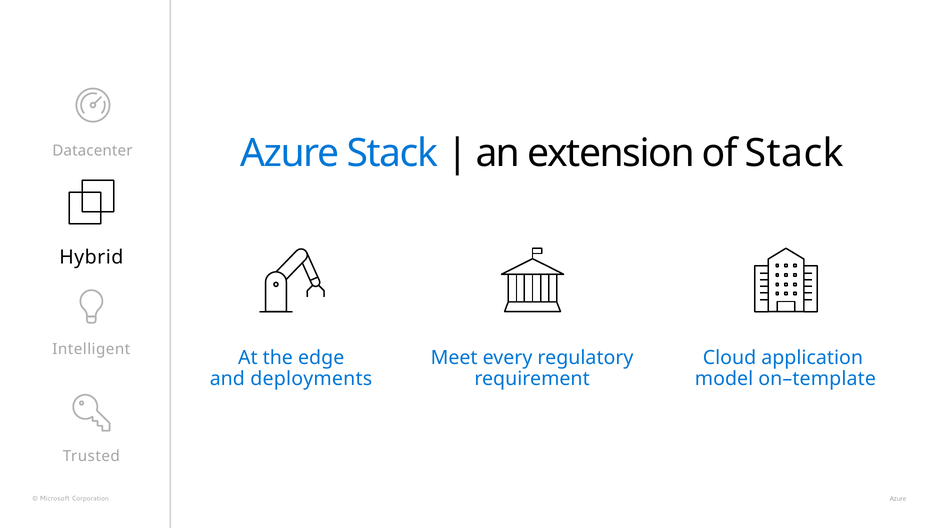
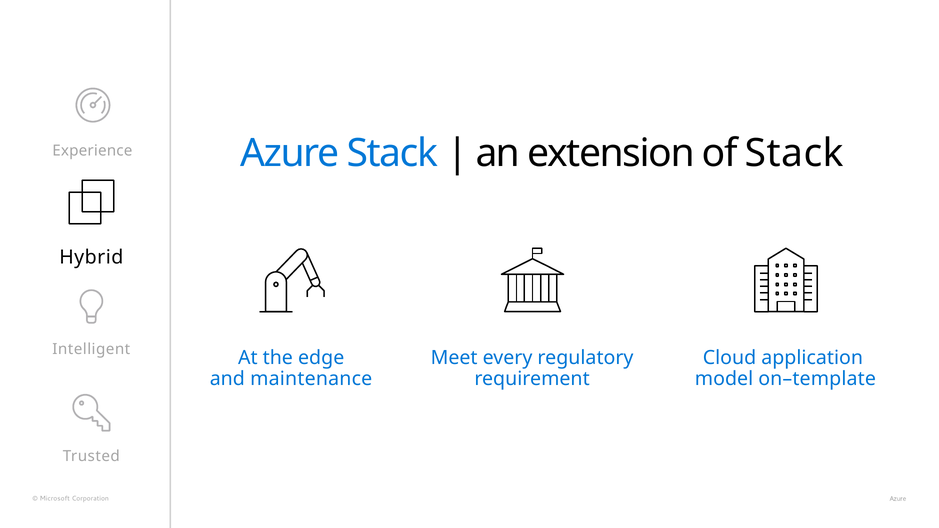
Datacenter: Datacenter -> Experience
deployments: deployments -> maintenance
